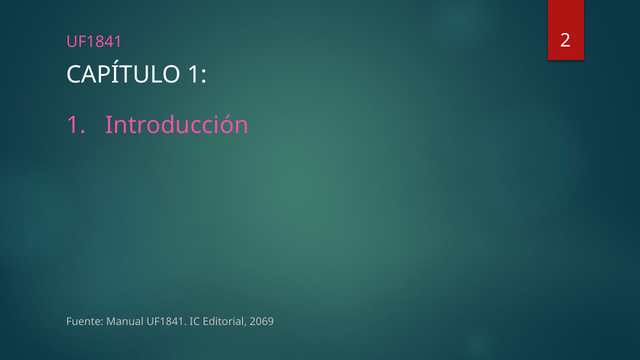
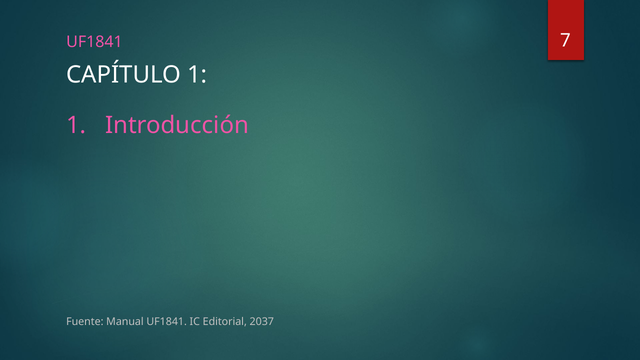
2: 2 -> 7
2069: 2069 -> 2037
